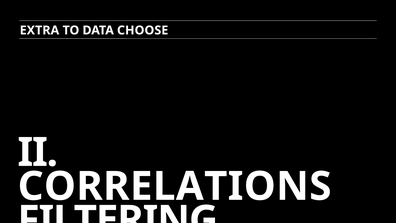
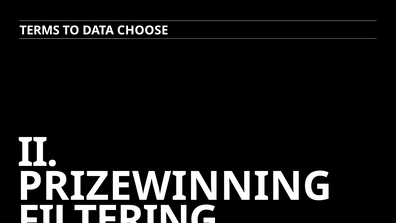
EXTRA: EXTRA -> TERMS
CORRELATIONS: CORRELATIONS -> PRIZEWINNING
